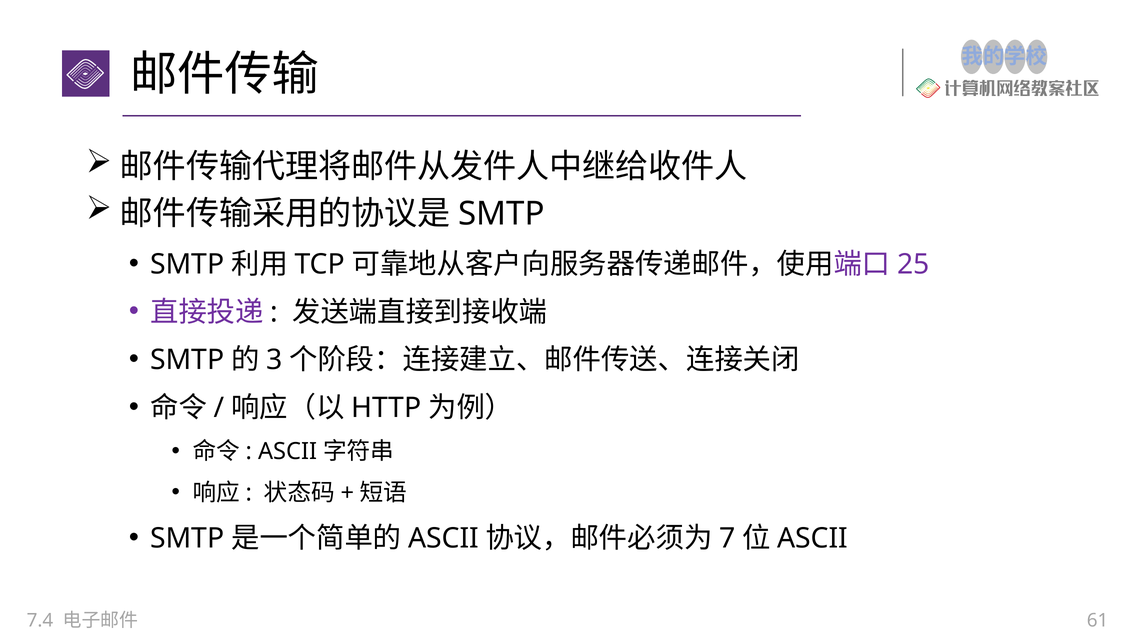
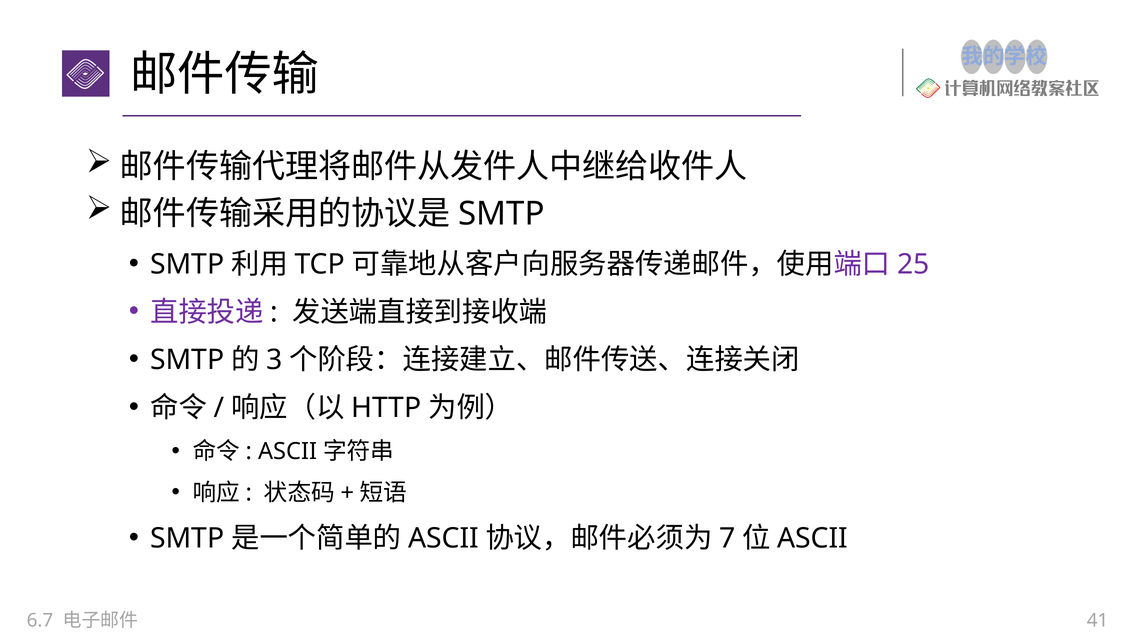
7.4: 7.4 -> 6.7
61: 61 -> 41
